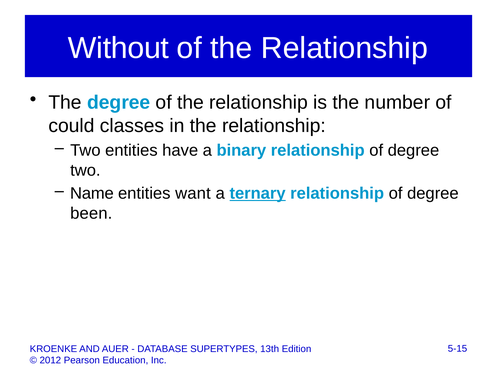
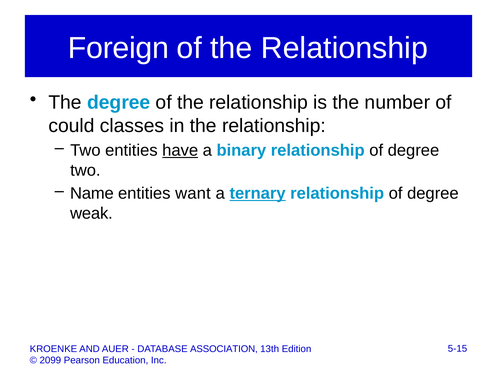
Without: Without -> Foreign
have underline: none -> present
been: been -> weak
SUPERTYPES: SUPERTYPES -> ASSOCIATION
2012: 2012 -> 2099
